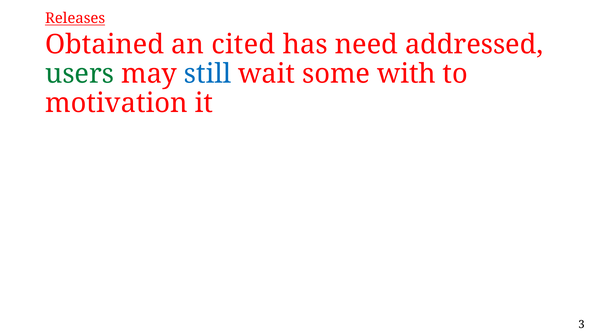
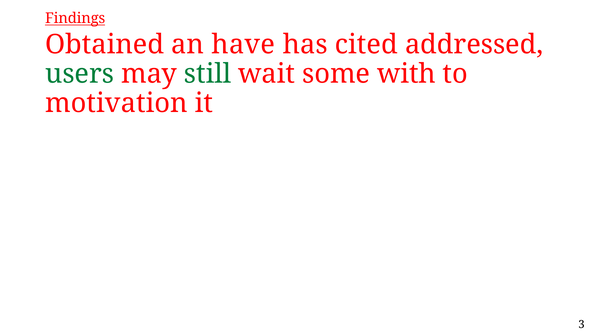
Releases: Releases -> Findings
cited: cited -> have
need: need -> cited
still colour: blue -> green
